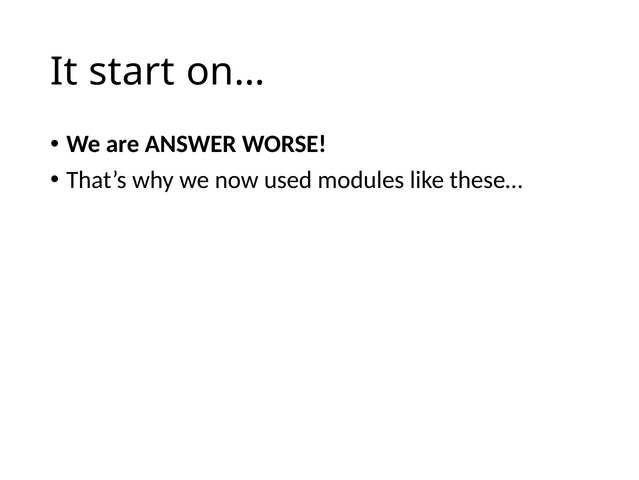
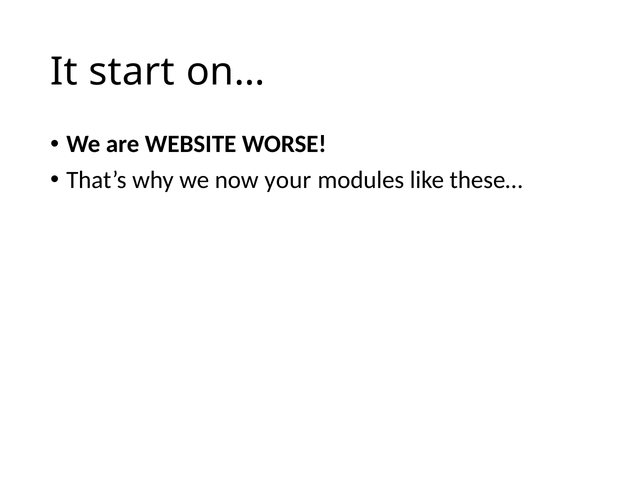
ANSWER: ANSWER -> WEBSITE
used: used -> your
